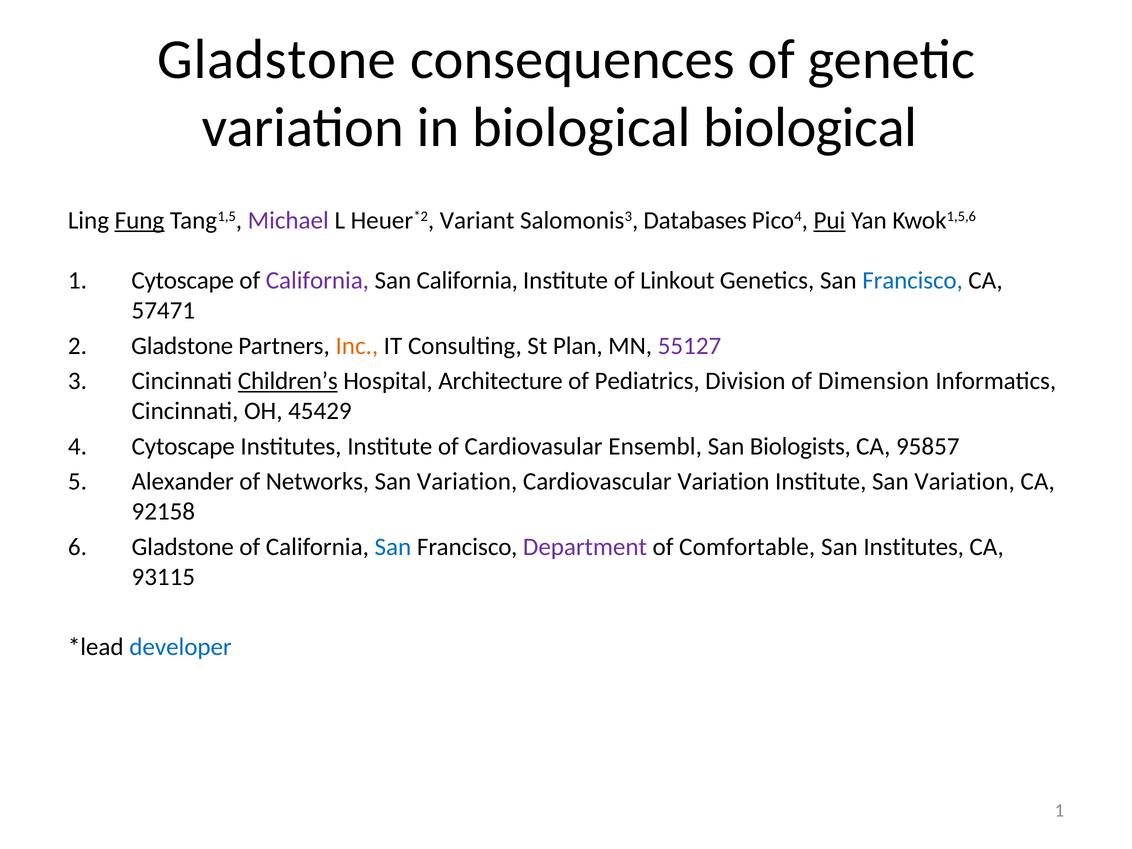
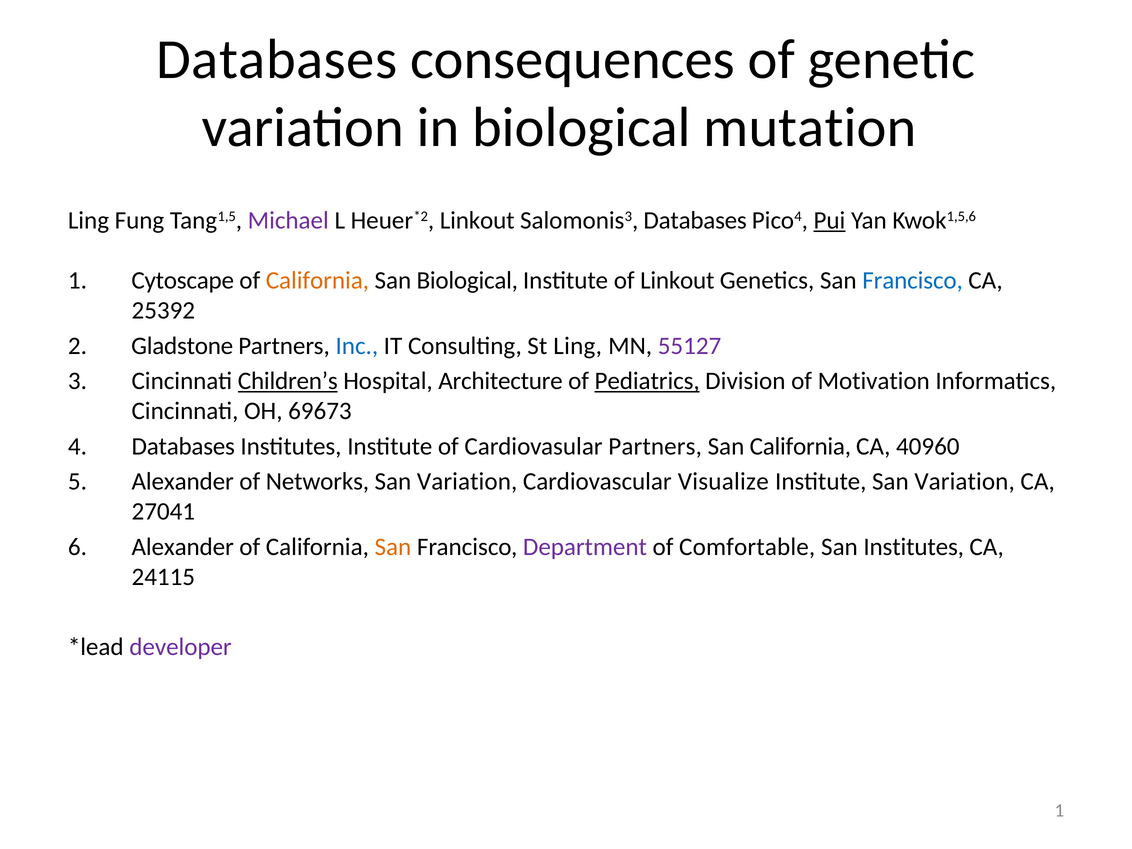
Gladstone at (277, 60): Gladstone -> Databases
biological biological: biological -> mutation
Fung underline: present -> none
Variant at (477, 221): Variant -> Linkout
California at (317, 281) colour: purple -> orange
San California: California -> Biological
57471: 57471 -> 25392
Inc colour: orange -> blue
St Plan: Plan -> Ling
Pediatrics underline: none -> present
Dimension: Dimension -> Motivation
45429: 45429 -> 69673
Cytoscape at (183, 446): Cytoscape -> Databases
Cardiovasular Ensembl: Ensembl -> Partners
San Biologists: Biologists -> California
95857: 95857 -> 40960
Cardiovascular Variation: Variation -> Visualize
92158: 92158 -> 27041
Gladstone at (183, 547): Gladstone -> Alexander
San at (393, 547) colour: blue -> orange
93115: 93115 -> 24115
developer colour: blue -> purple
